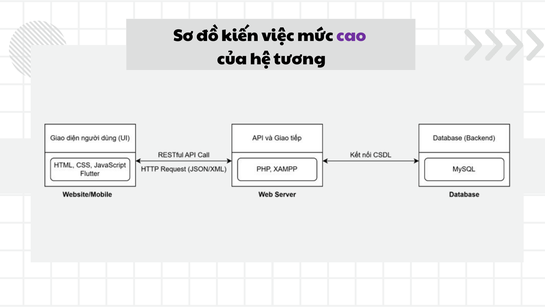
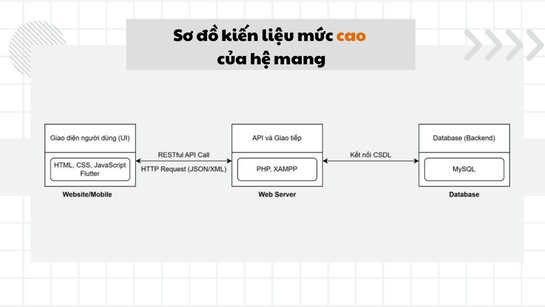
việc: việc -> liệu
cao colour: purple -> orange
tương: tương -> mang
